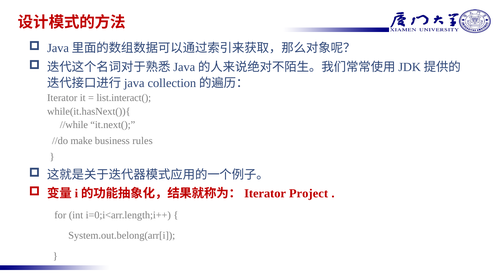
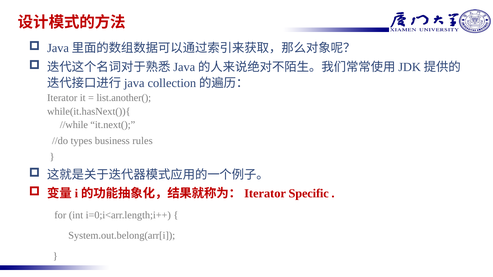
list.interact(: list.interact( -> list.another(
make: make -> types
Project: Project -> Specific
